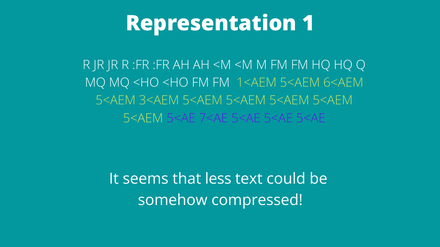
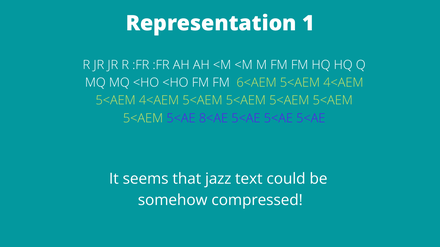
1<AEM: 1<AEM -> 6<AEM
6<AEM at (343, 83): 6<AEM -> 4<AEM
3<AEM at (159, 101): 3<AEM -> 4<AEM
7<AE: 7<AE -> 8<AE
less: less -> jazz
